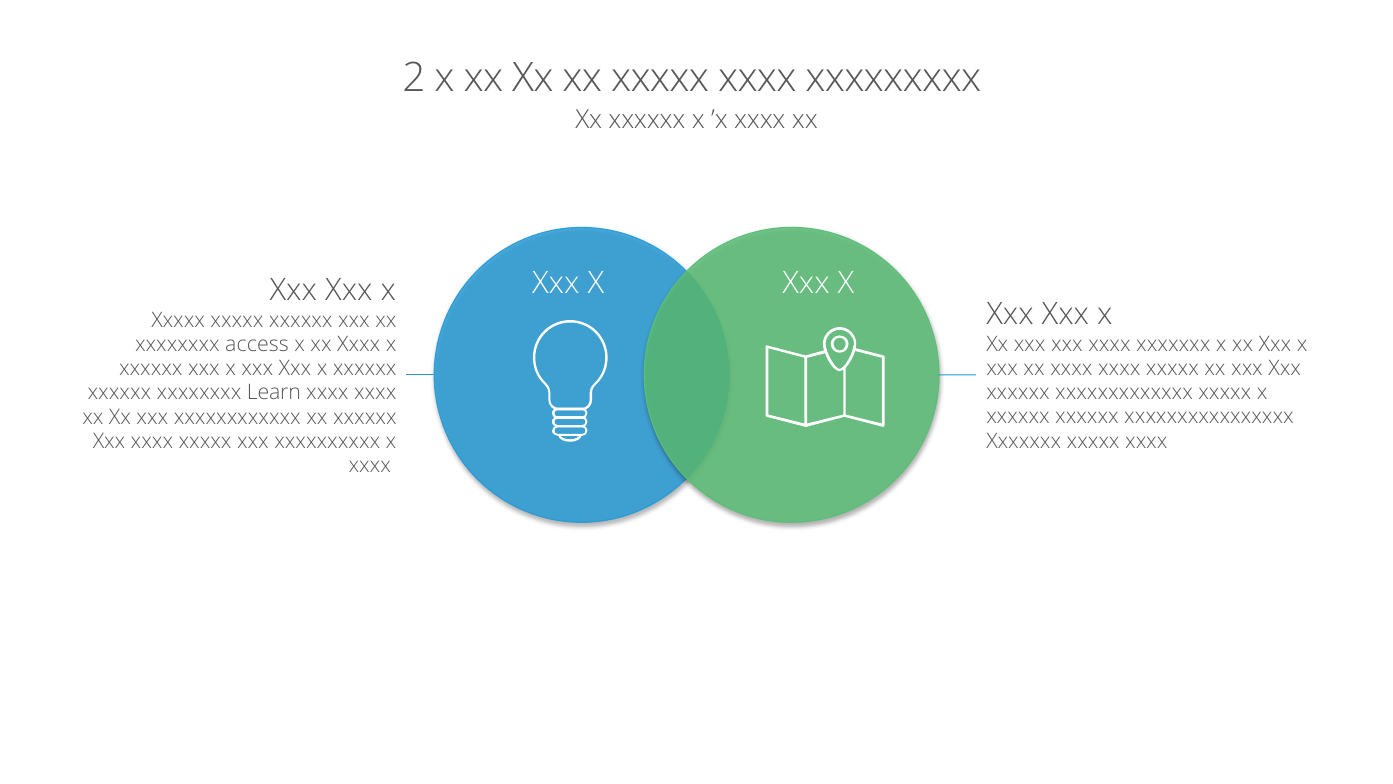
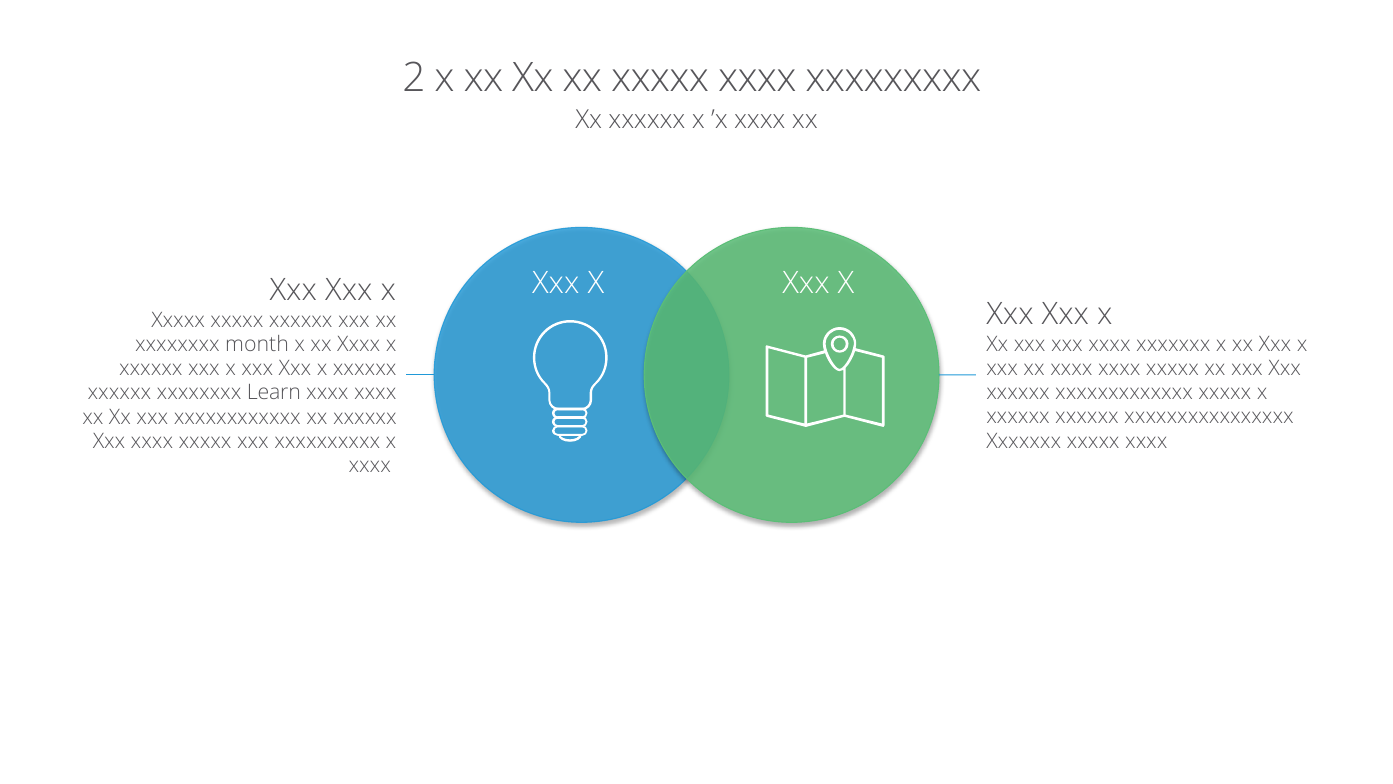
access: access -> month
